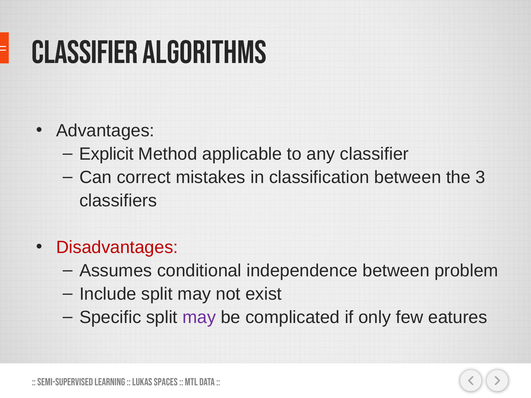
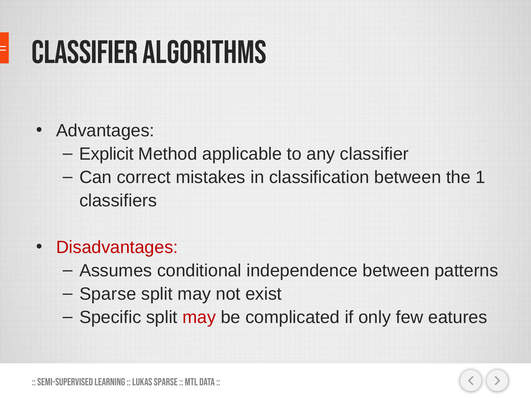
3: 3 -> 1
problem: problem -> patterns
Include at (108, 294): Include -> Sparse
may at (199, 318) colour: purple -> red
Lukas Spaces: Spaces -> Sparse
